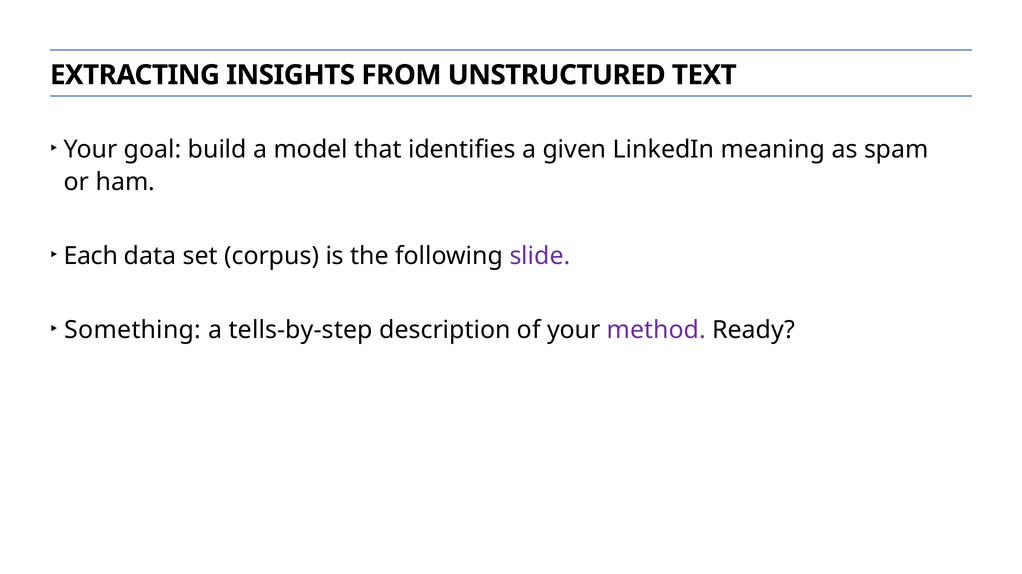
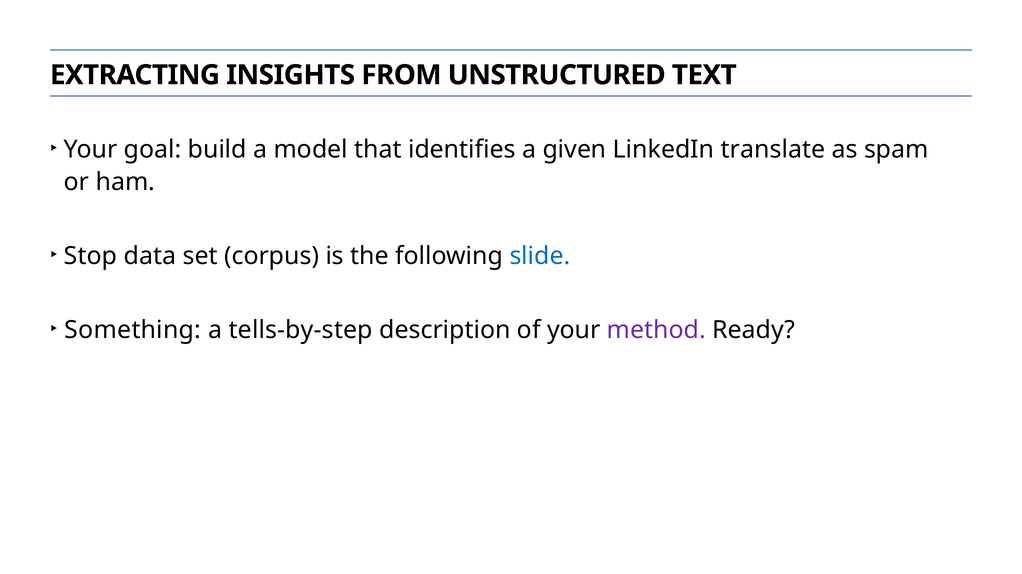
meaning: meaning -> translate
Each: Each -> Stop
slide colour: purple -> blue
